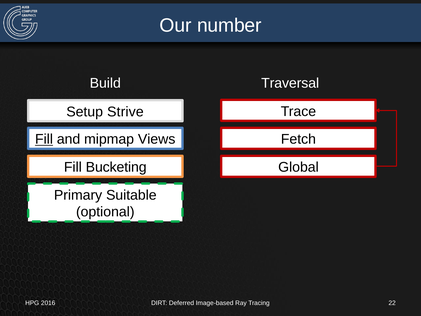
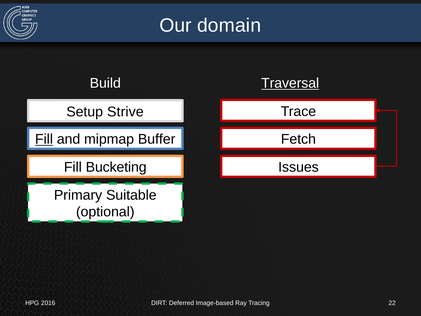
number: number -> domain
Traversal underline: none -> present
Views: Views -> Buffer
Global: Global -> Issues
